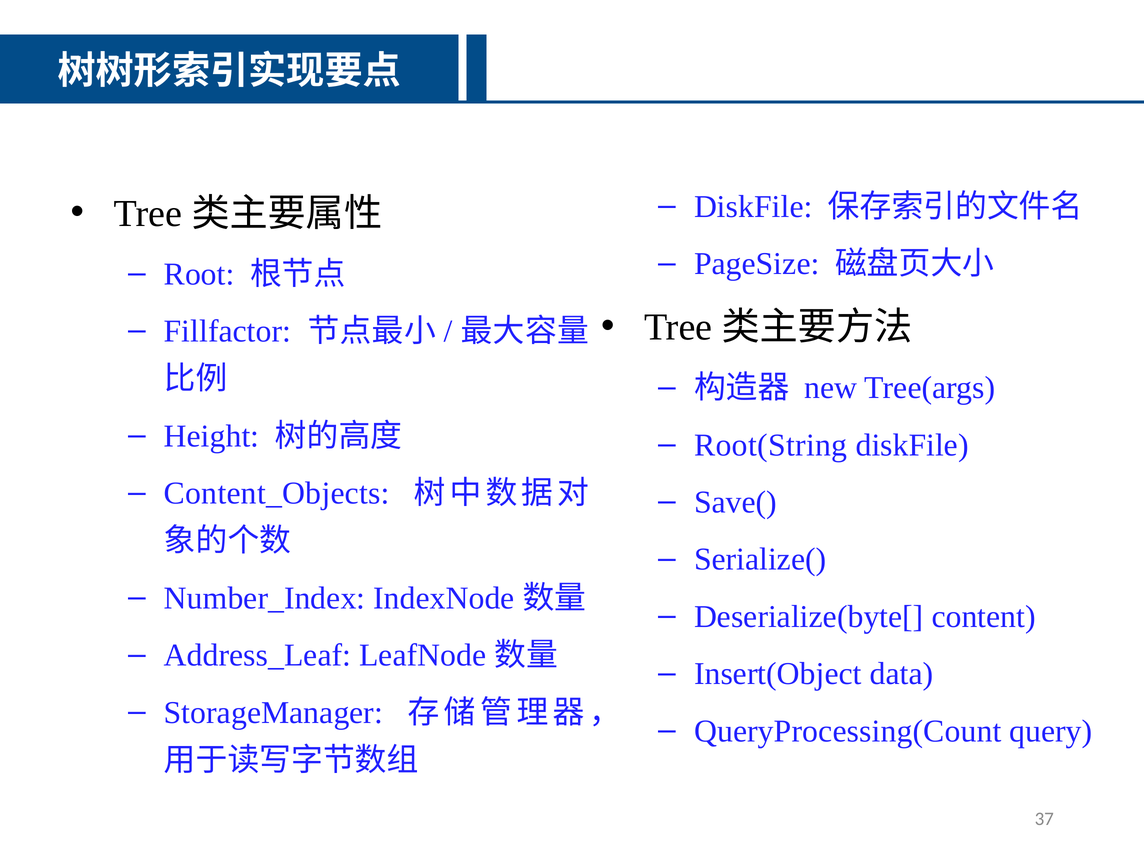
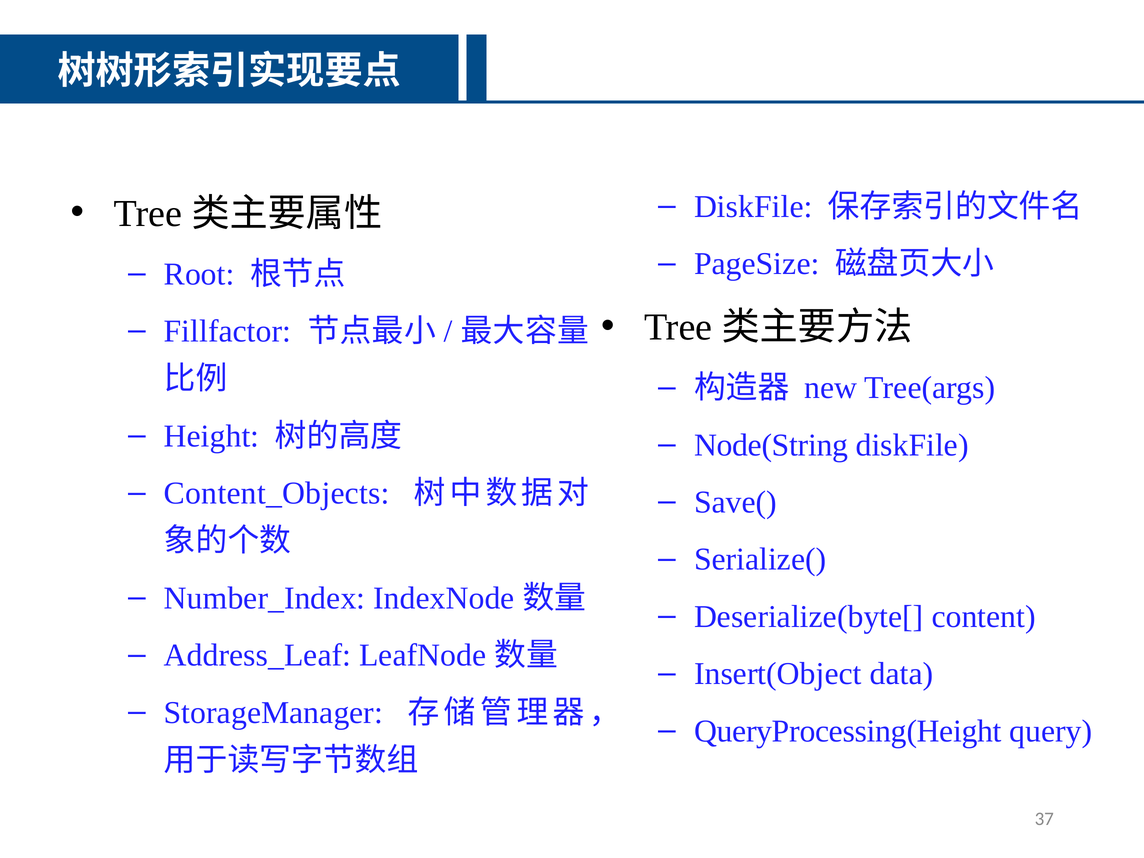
Root(String: Root(String -> Node(String
QueryProcessing(Count: QueryProcessing(Count -> QueryProcessing(Height
